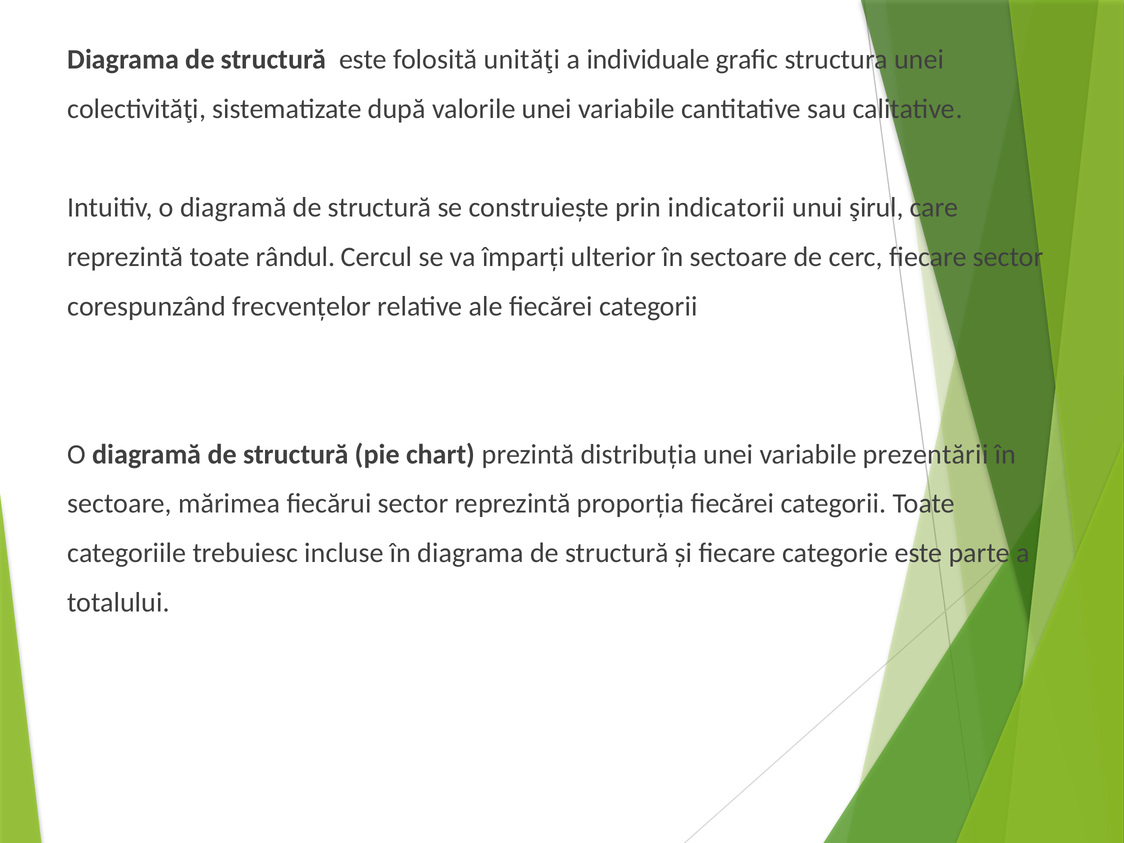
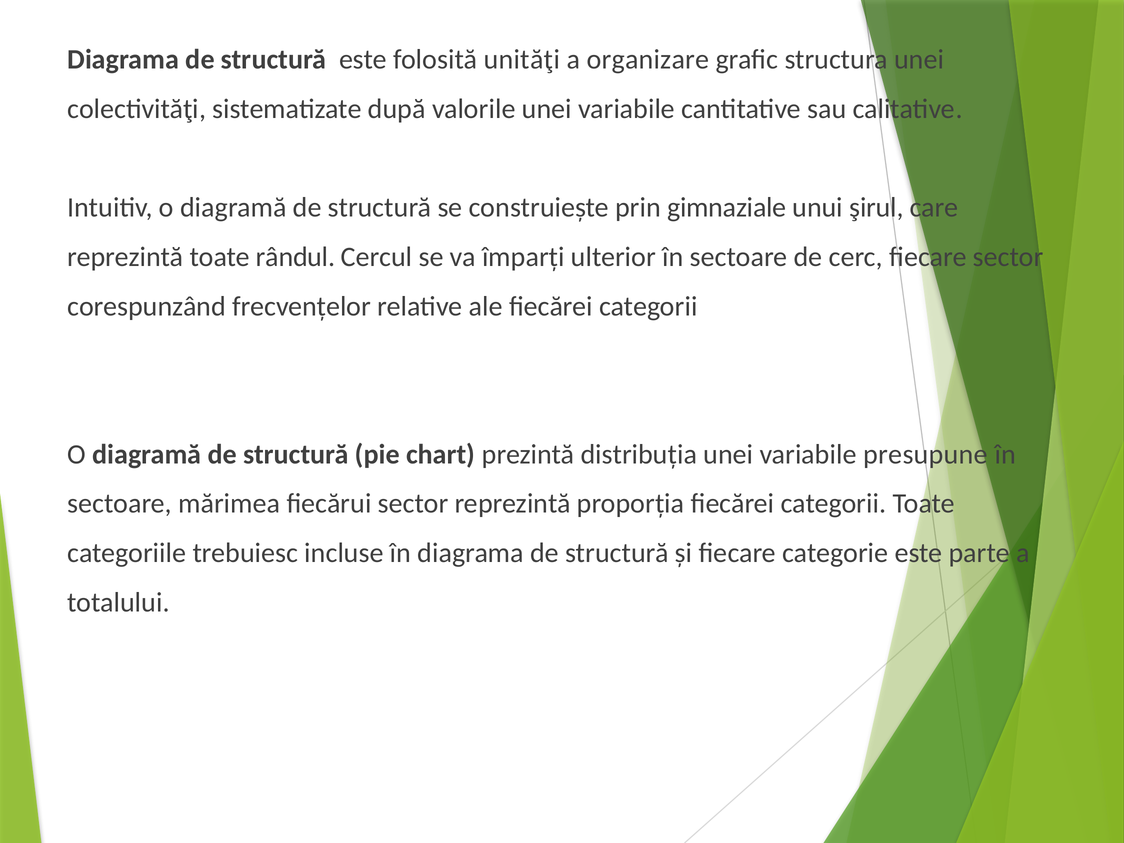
individuale: individuale -> organizare
indicatorii: indicatorii -> gimnaziale
prezentării: prezentării -> presupune
